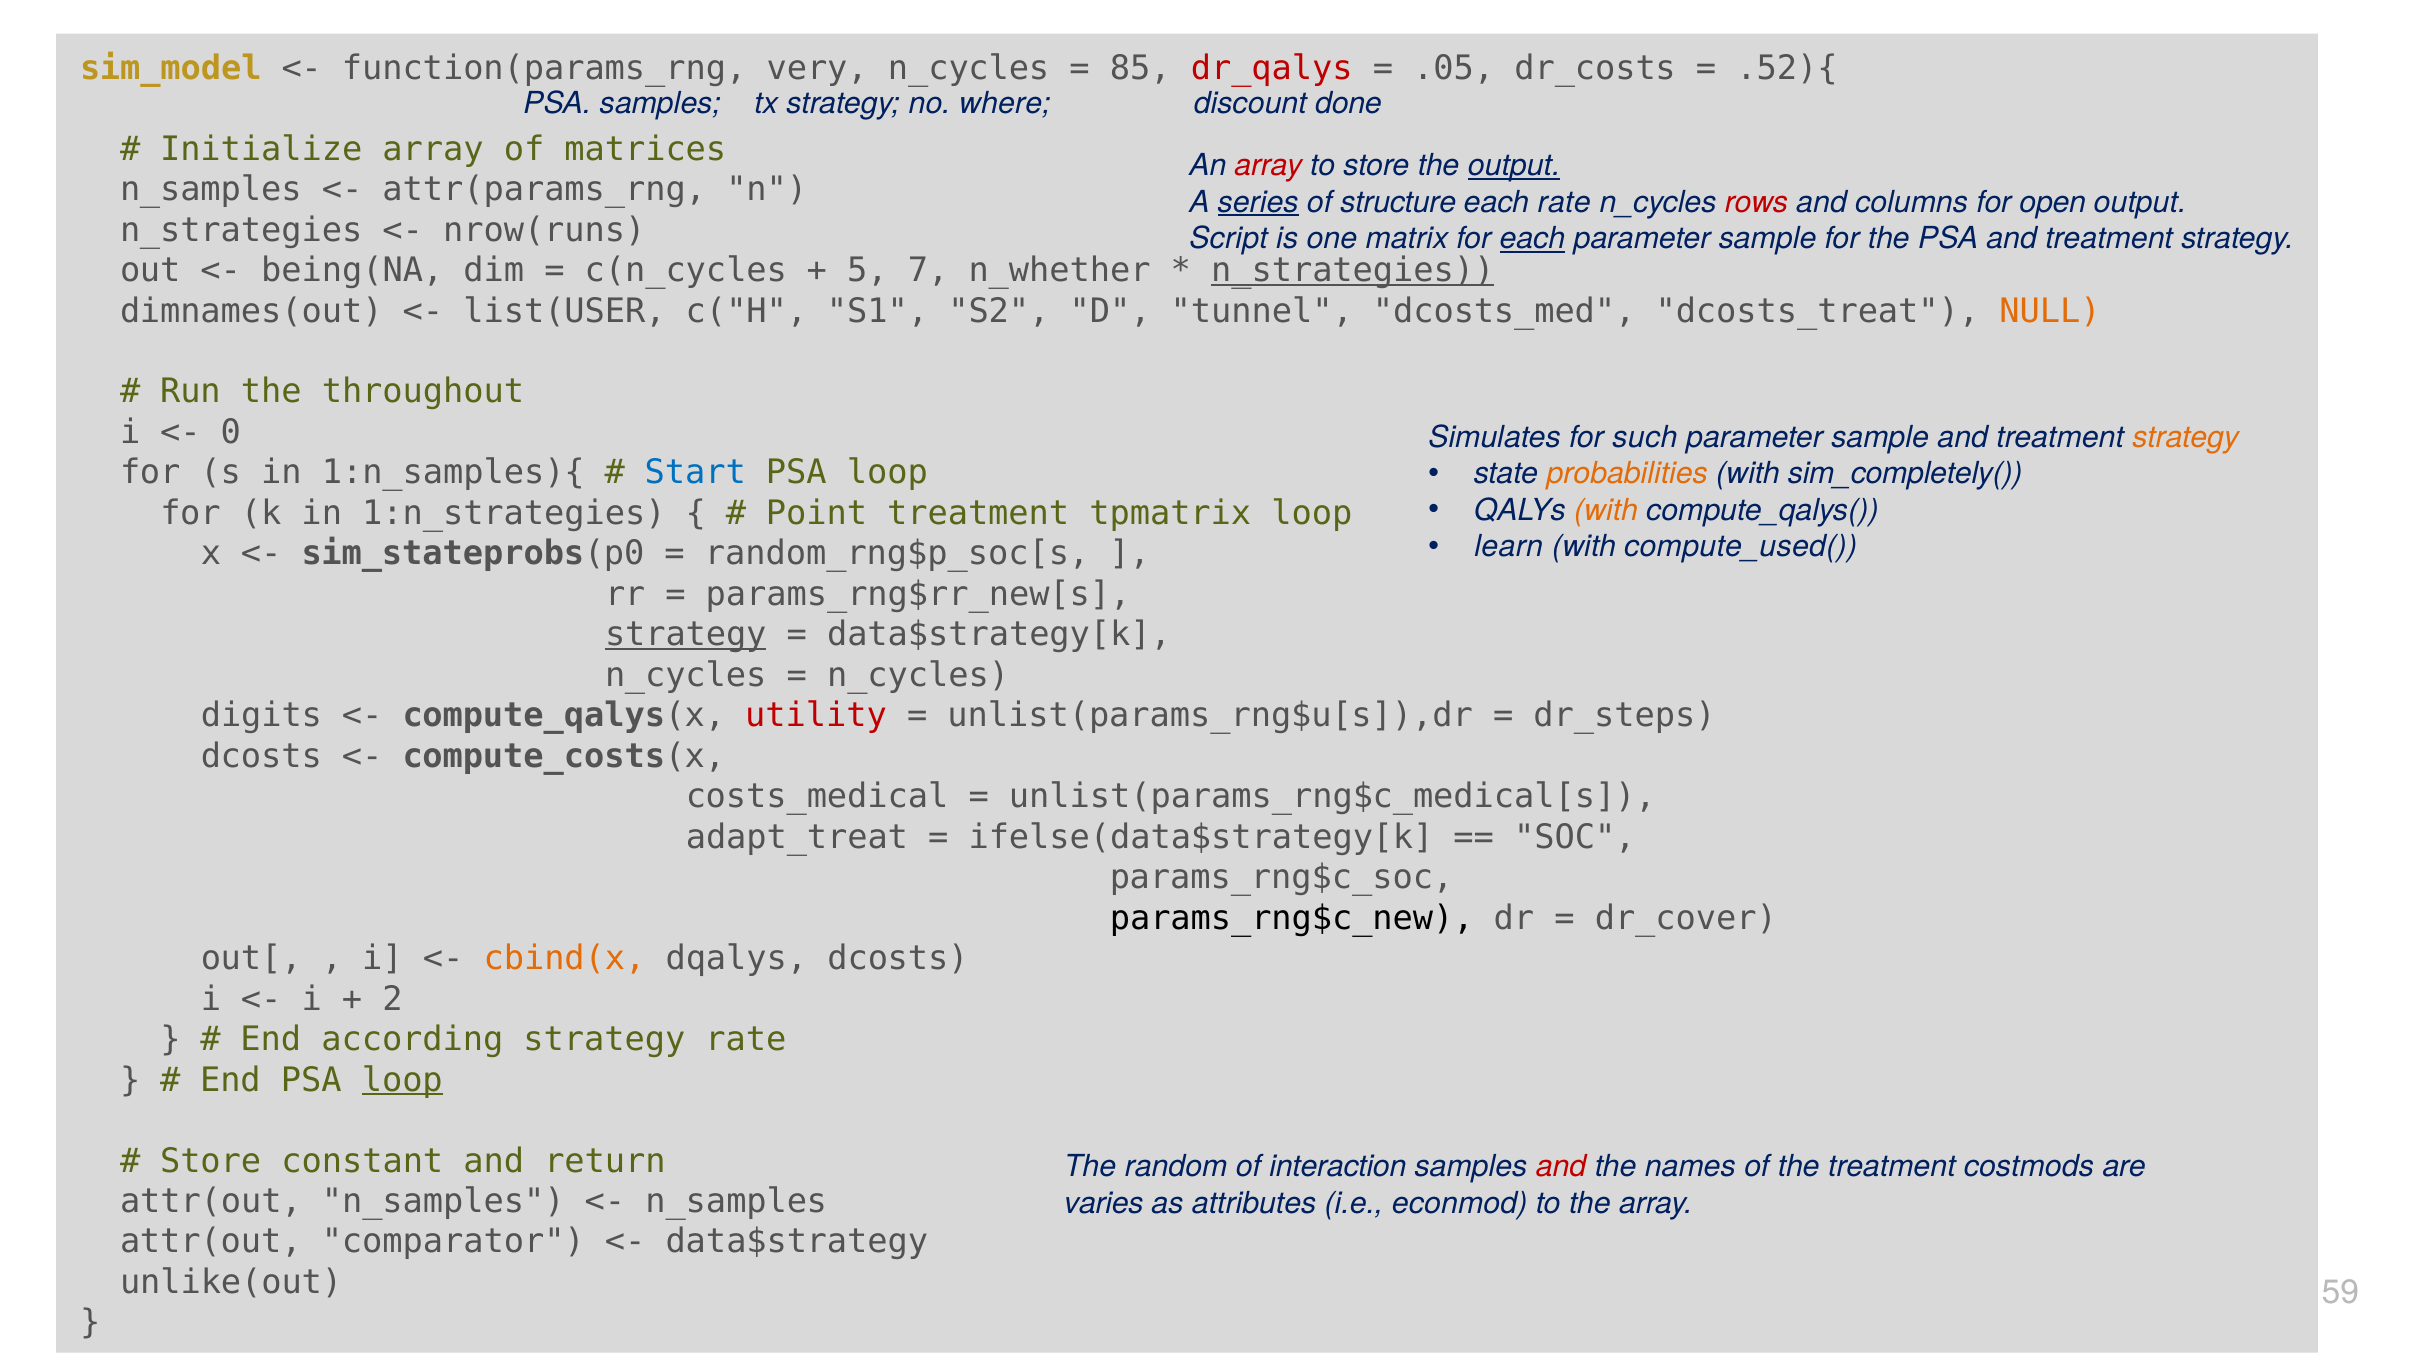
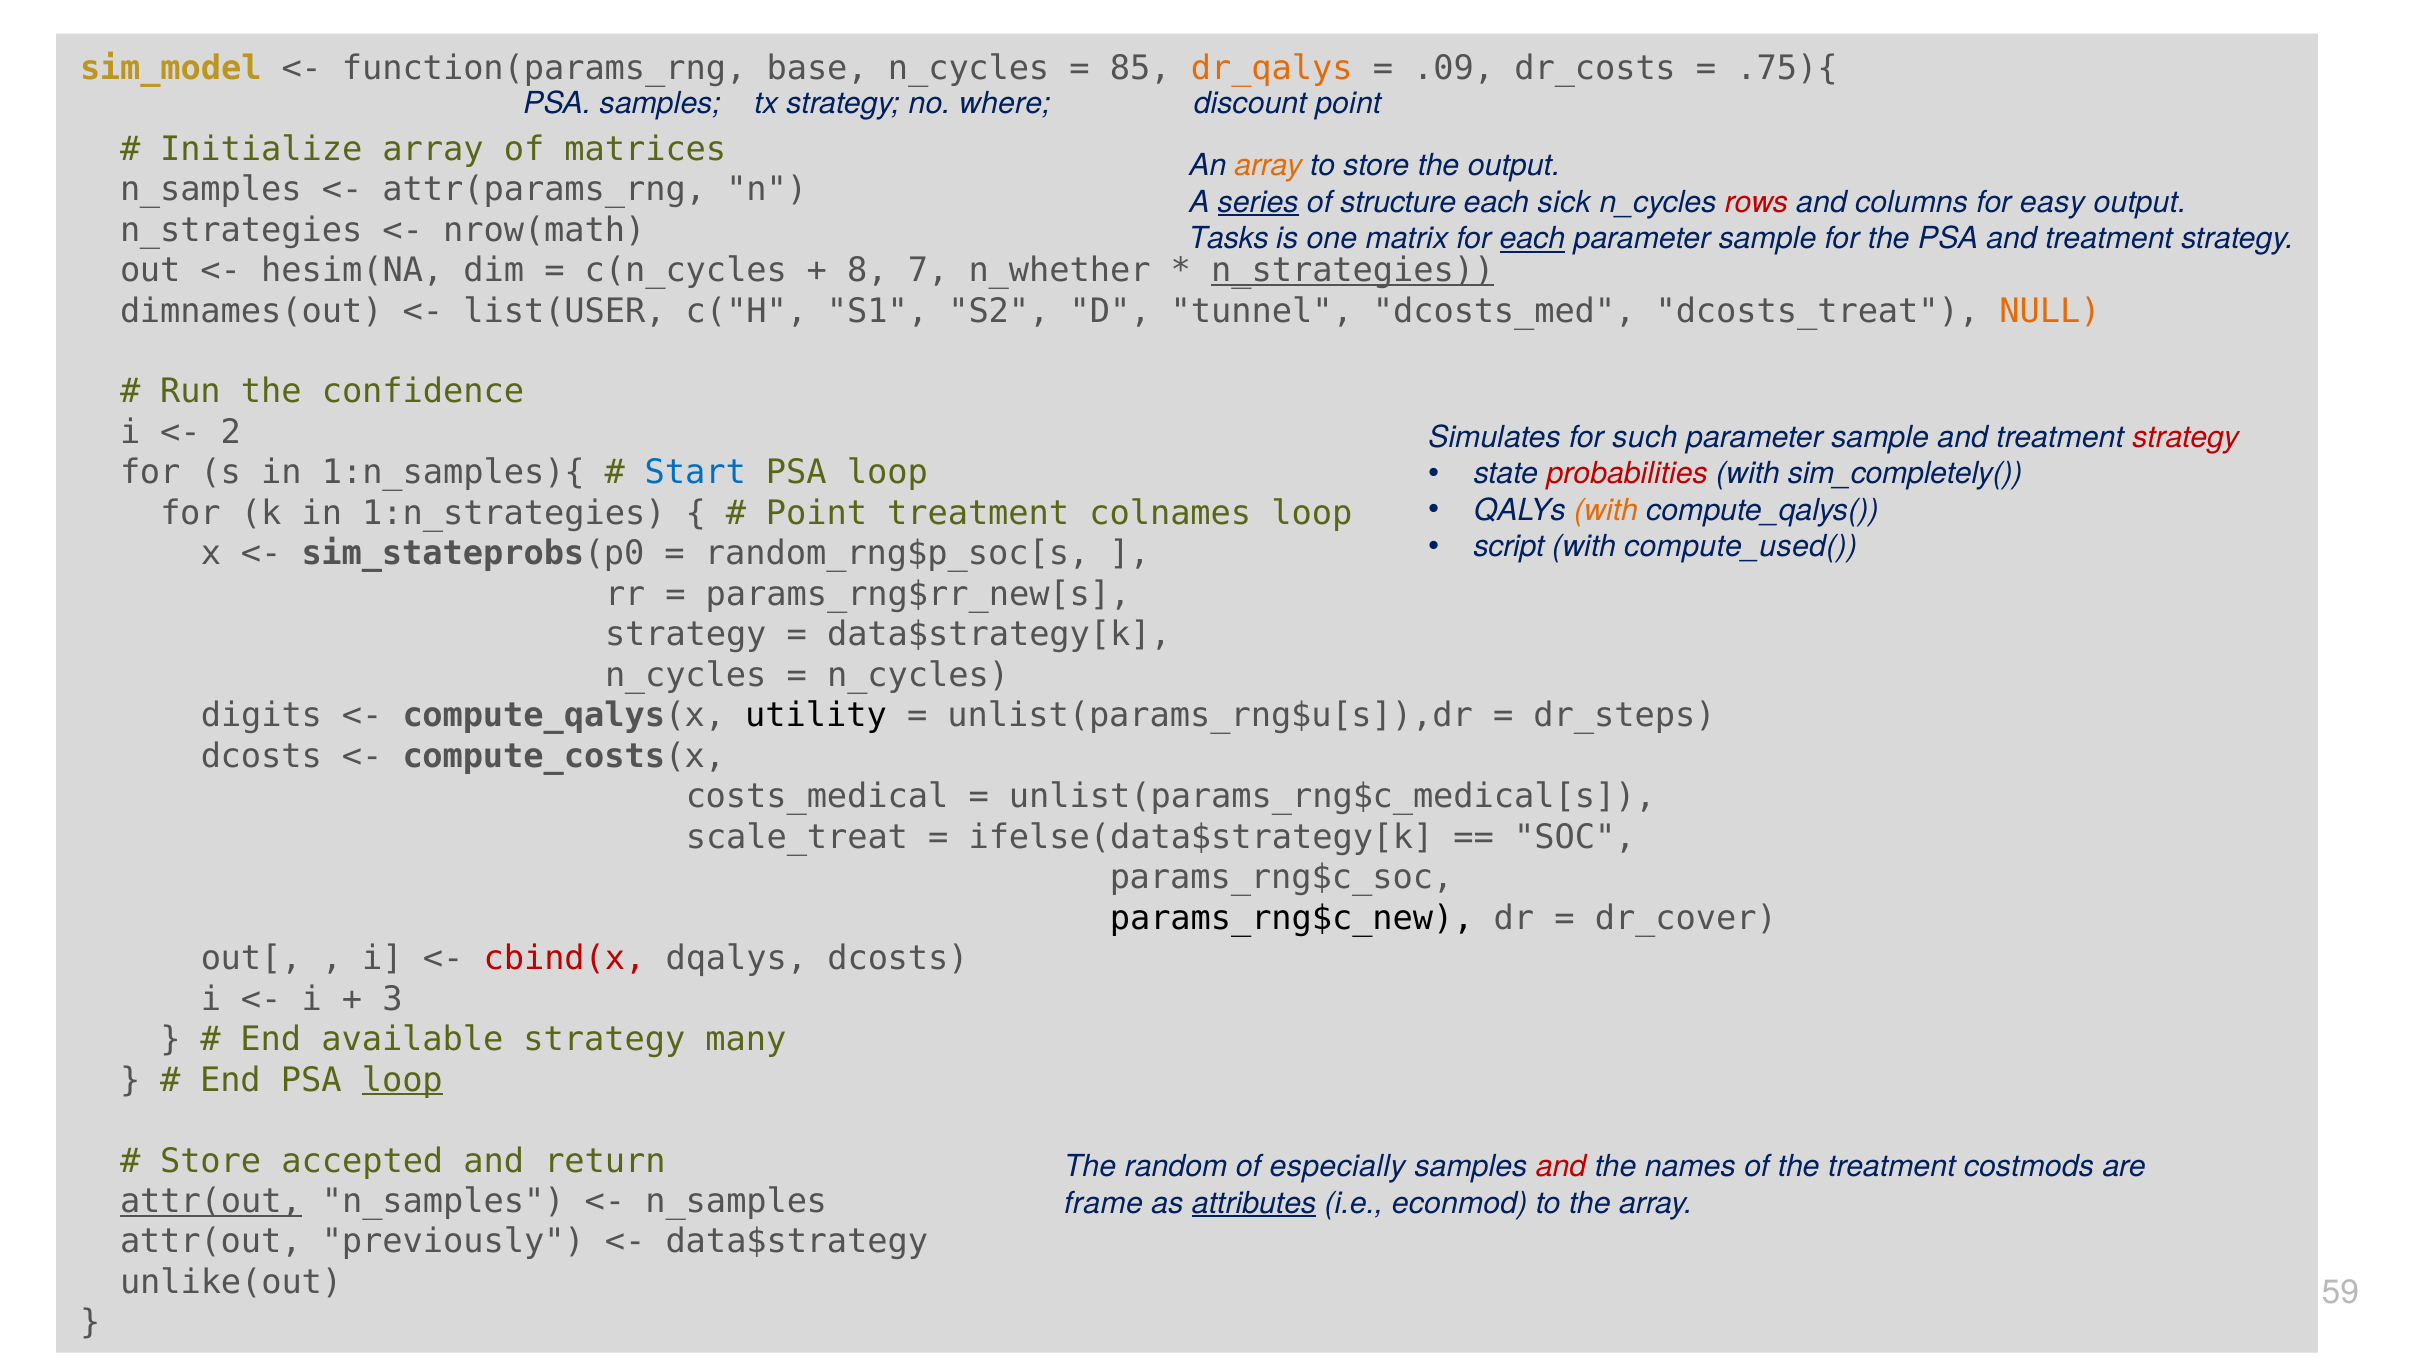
very: very -> base
dr_qalys colour: red -> orange
.05: .05 -> .09
.52){: .52){ -> .75){
discount done: done -> point
array at (1268, 166) colour: red -> orange
output at (1514, 166) underline: present -> none
each rate: rate -> sick
open: open -> easy
nrow(runs: nrow(runs -> nrow(math
Script: Script -> Tasks
being(NA: being(NA -> hesim(NA
5: 5 -> 8
throughout: throughout -> confidence
0: 0 -> 2
strategy at (2186, 437) colour: orange -> red
probabilities colour: orange -> red
tpmatrix: tpmatrix -> colnames
learn: learn -> script
strategy at (686, 635) underline: present -> none
utility colour: red -> black
adapt_treat: adapt_treat -> scale_treat
cbind(x colour: orange -> red
2: 2 -> 3
according: according -> available
strategy rate: rate -> many
constant: constant -> accepted
interaction: interaction -> especially
attr(out at (211, 1201) underline: none -> present
varies: varies -> frame
attributes underline: none -> present
comparator: comparator -> previously
